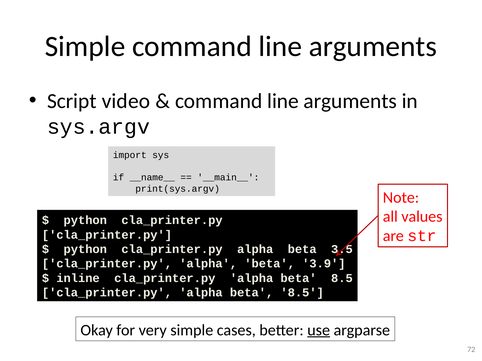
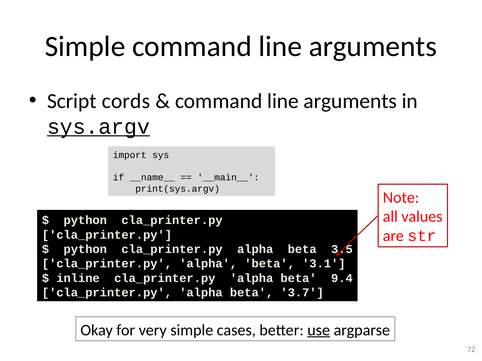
video: video -> cords
sys.argv underline: none -> present
3.9: 3.9 -> 3.1
8.5 at (342, 278): 8.5 -> 9.4
8.5 at (302, 293): 8.5 -> 3.7
